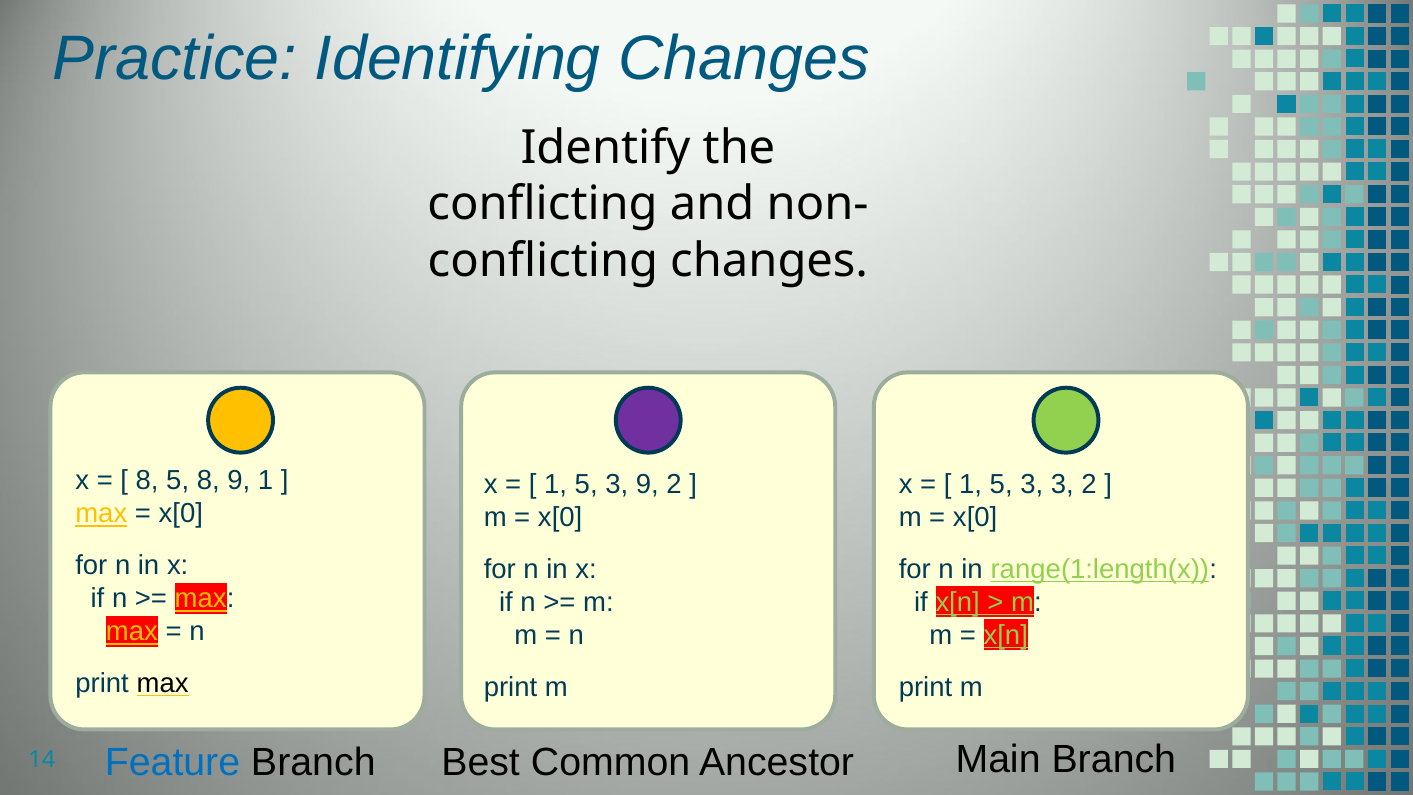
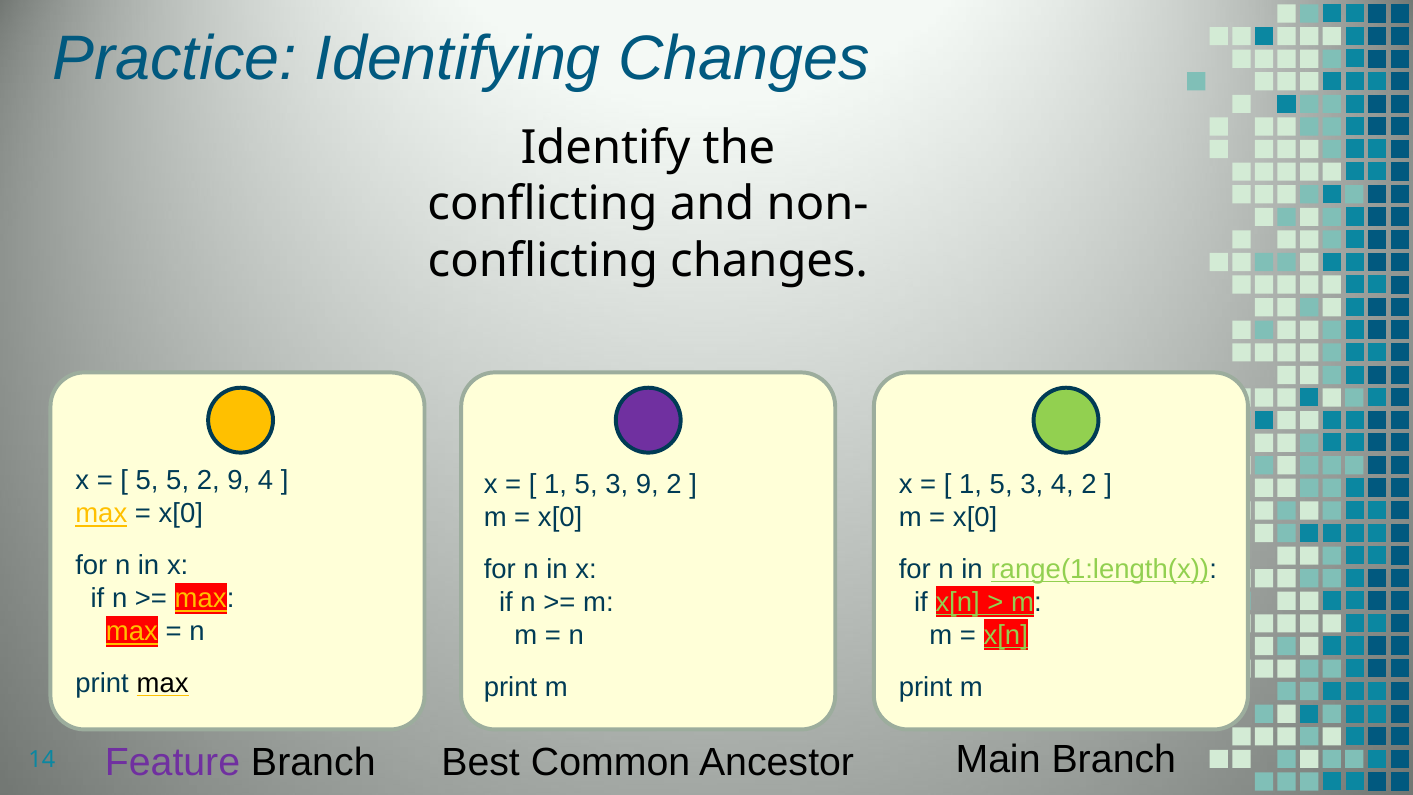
8 at (147, 481): 8 -> 5
5 8: 8 -> 2
9 1: 1 -> 4
3 3: 3 -> 4
Feature colour: blue -> purple
